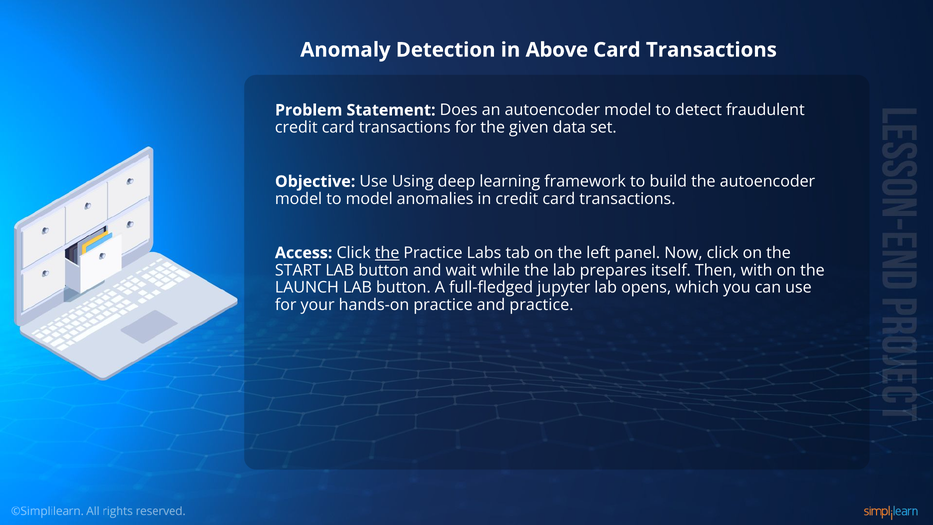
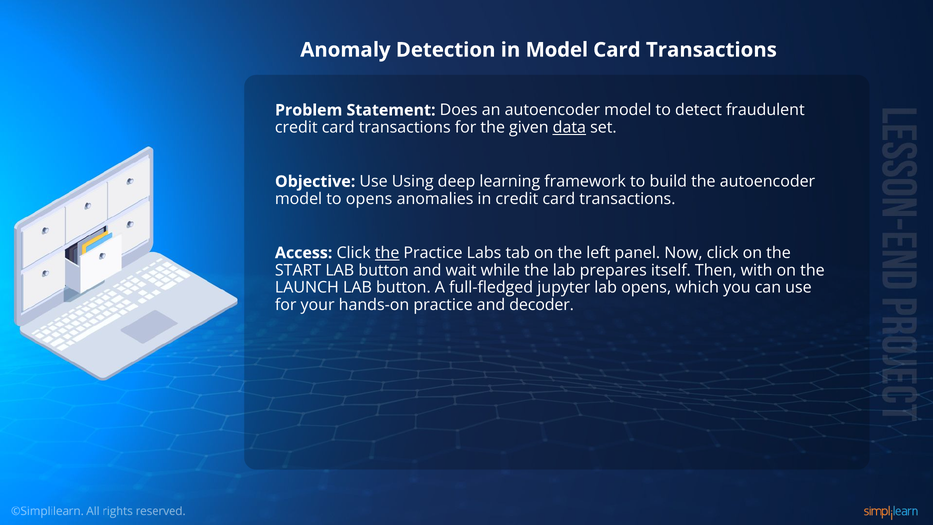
in Above: Above -> Model
data underline: none -> present
to model: model -> opens
and practice: practice -> decoder
